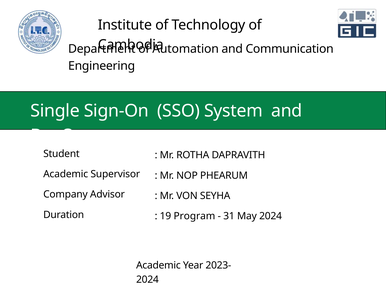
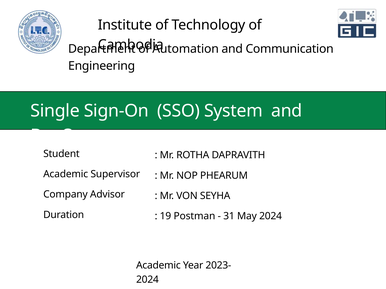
Program: Program -> Postman
